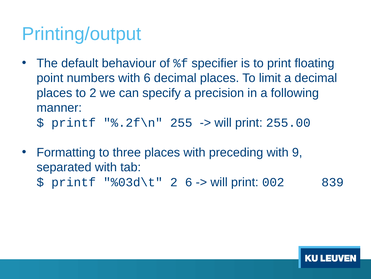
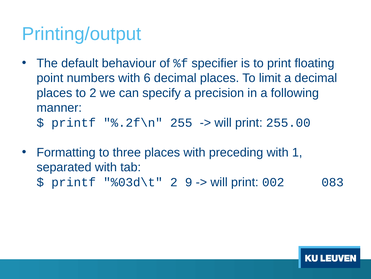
9: 9 -> 1
2 6: 6 -> 9
839: 839 -> 083
